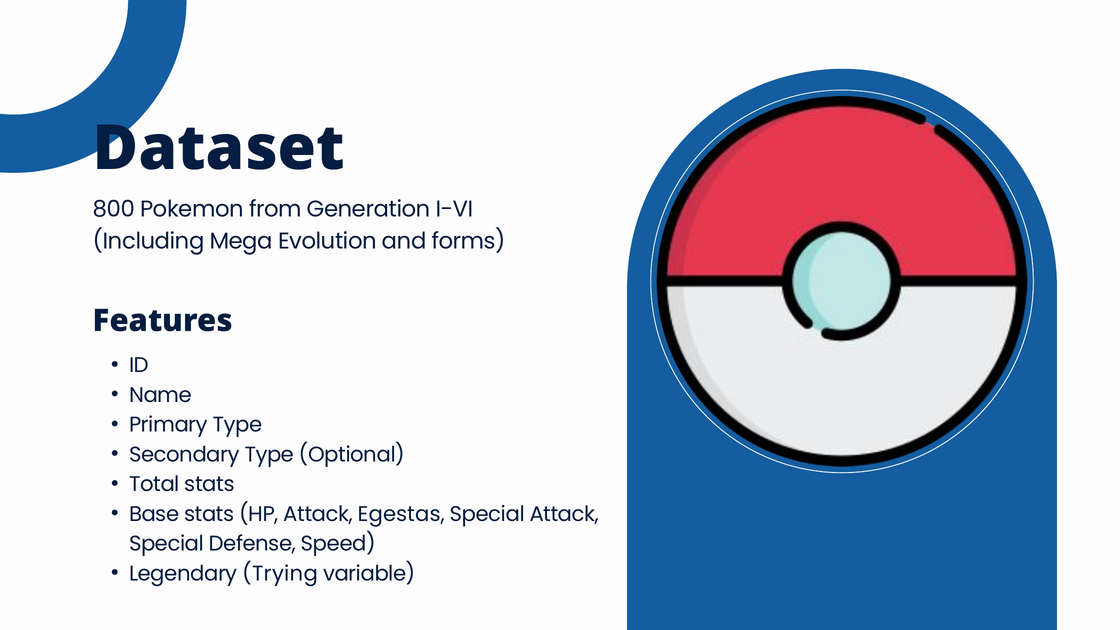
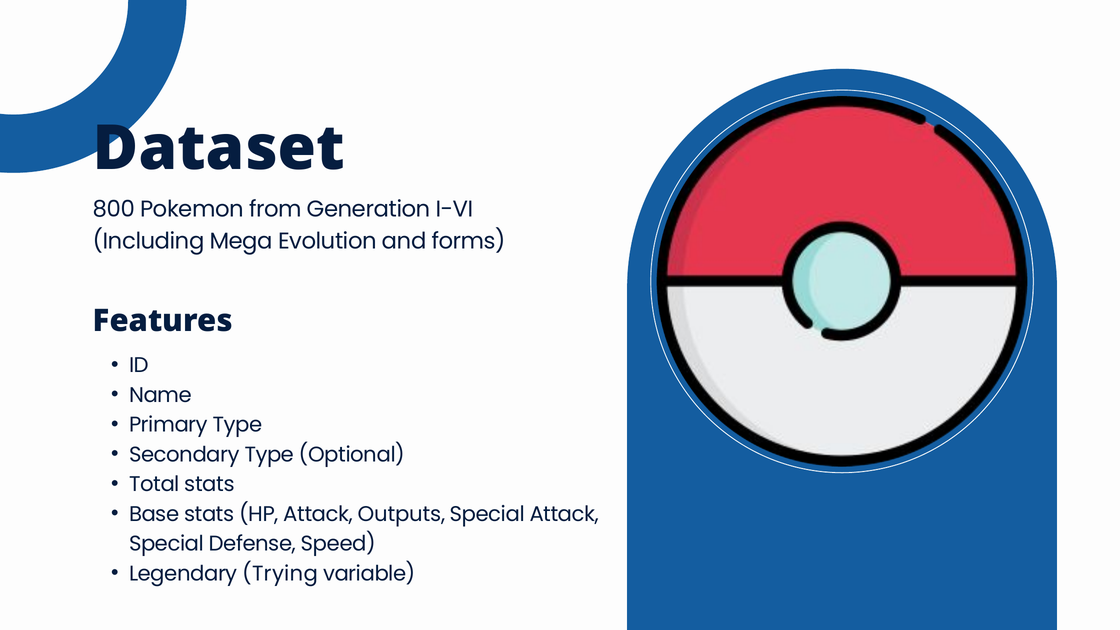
Egestas: Egestas -> Outputs
